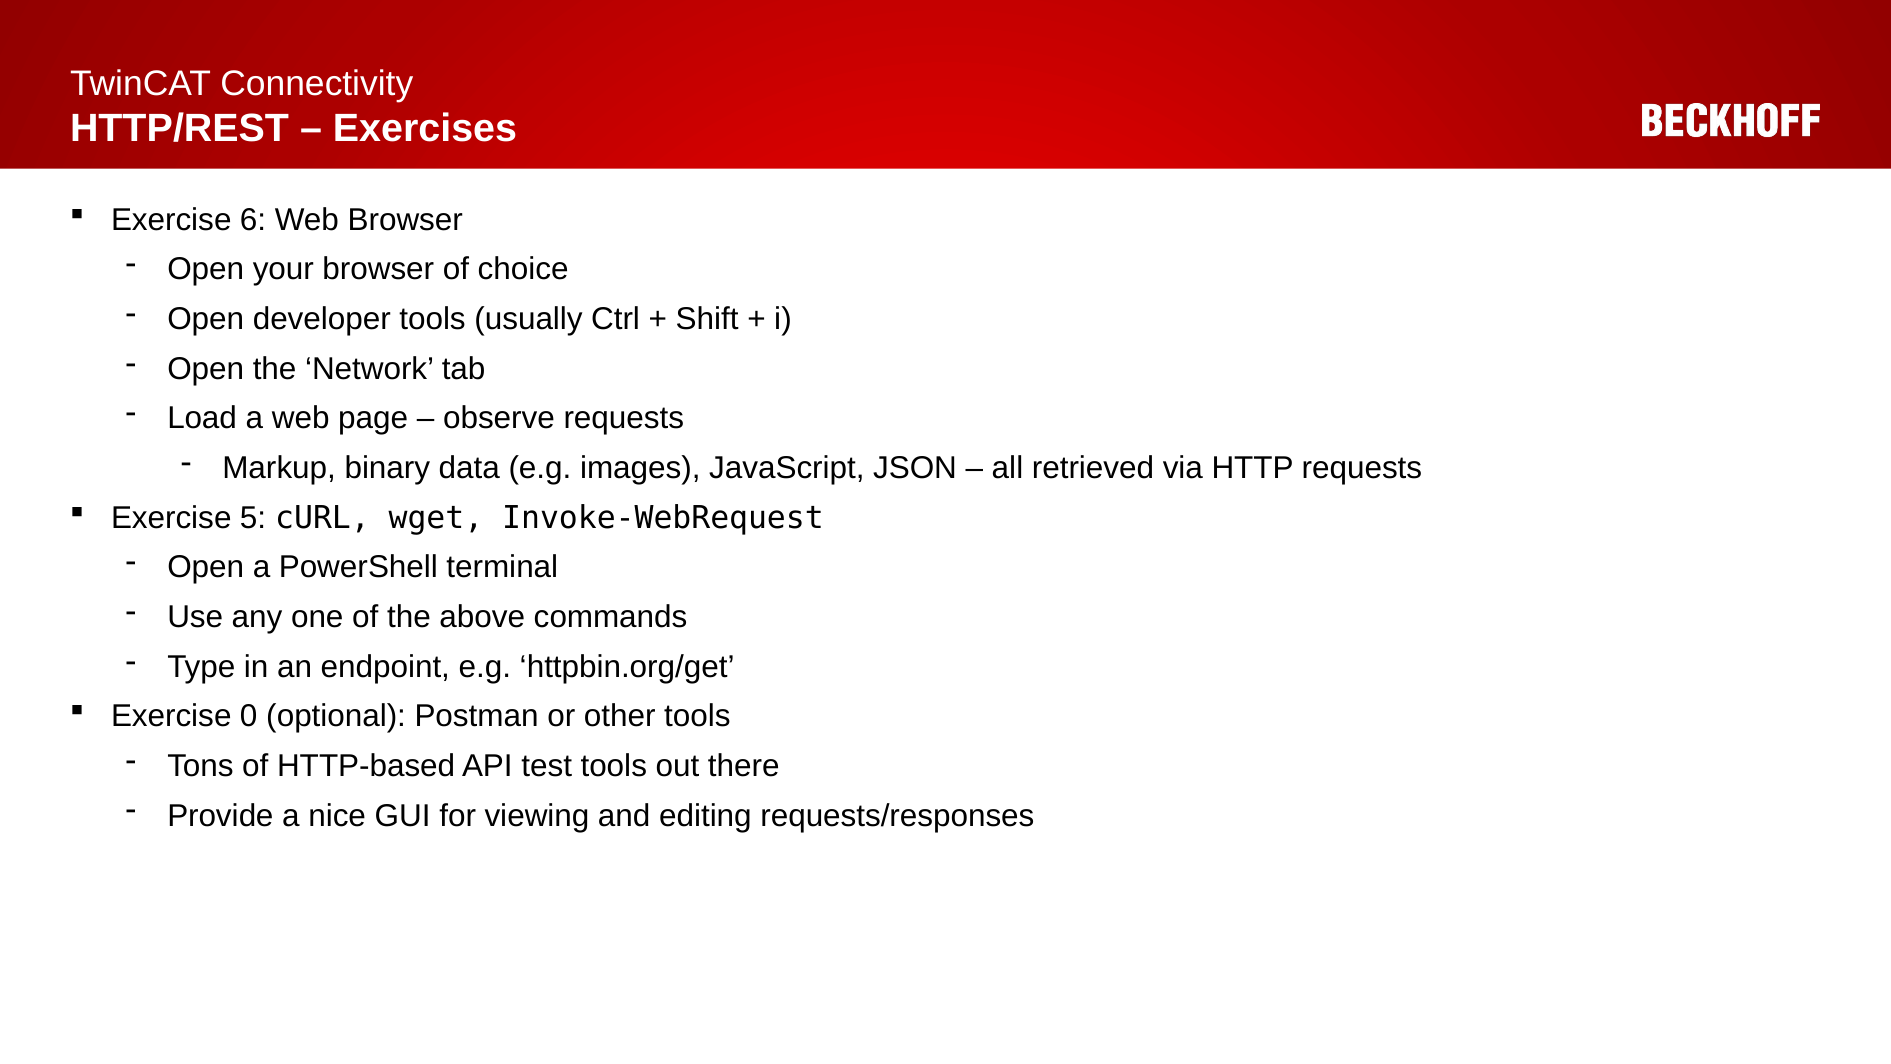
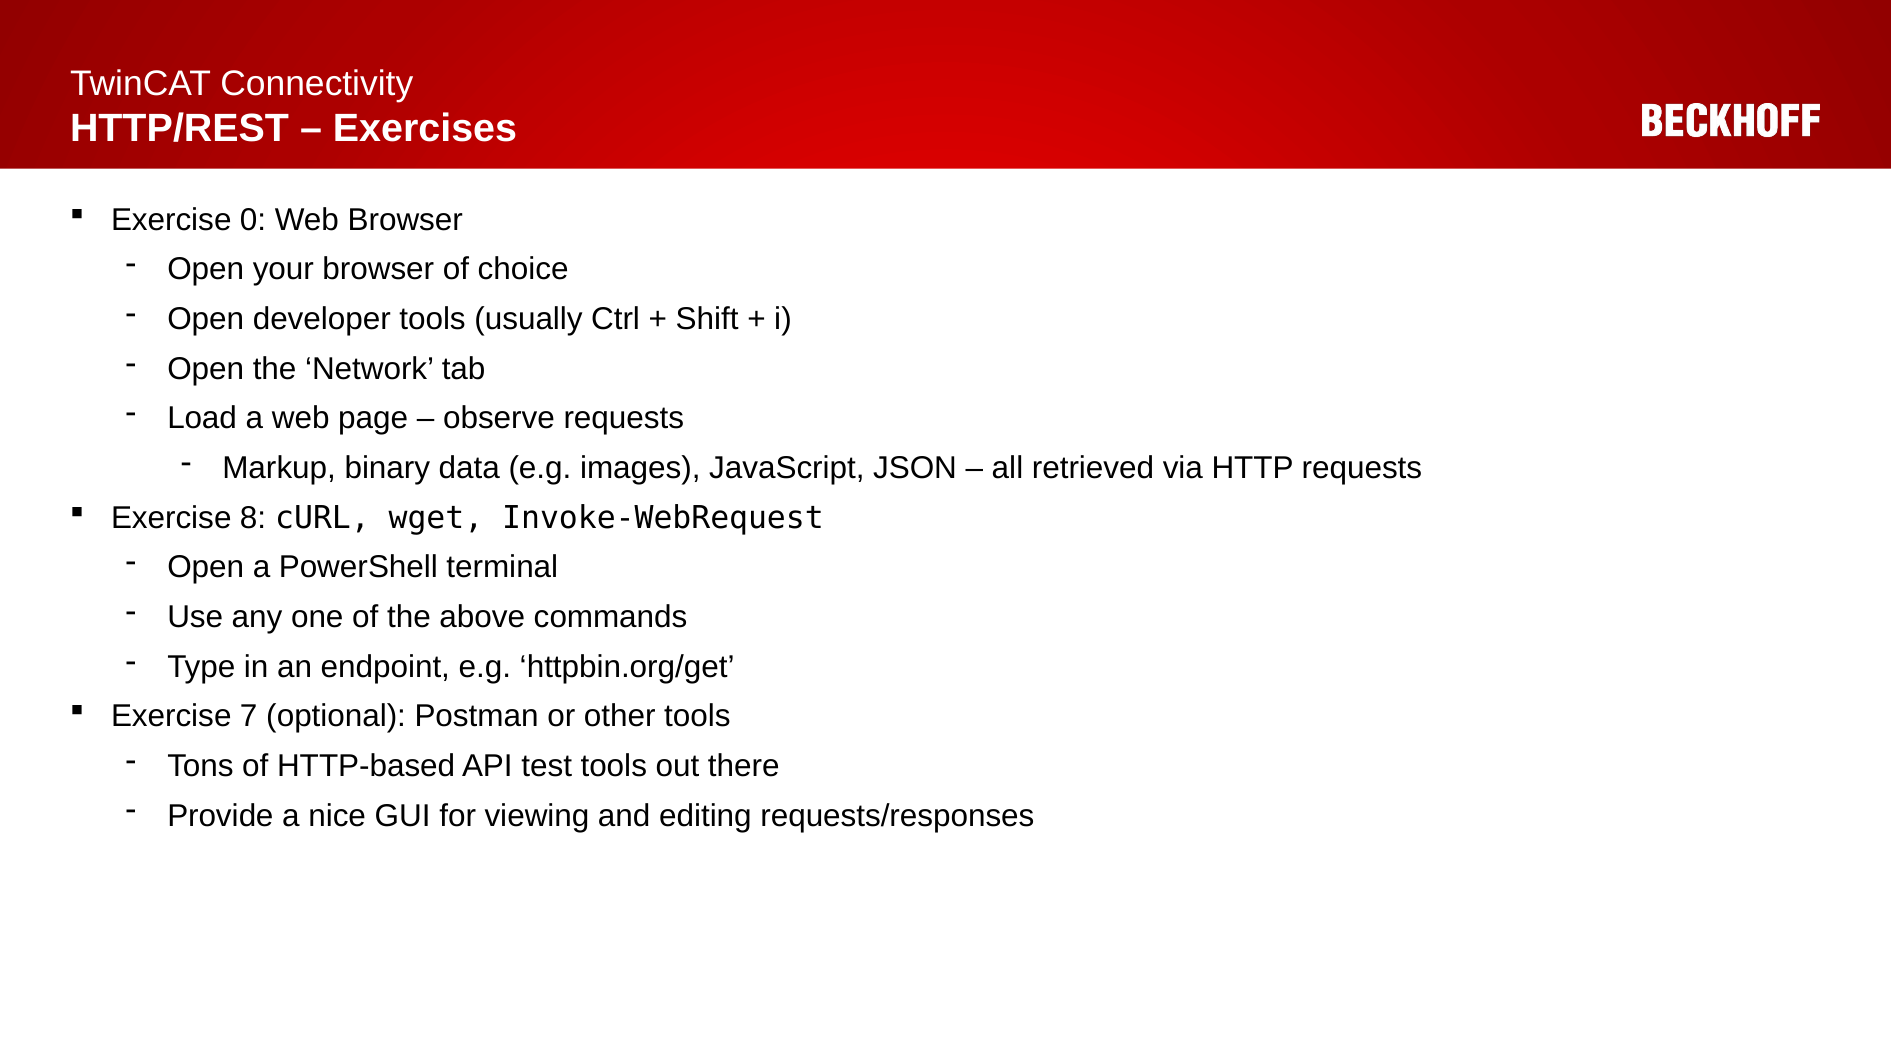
6: 6 -> 0
5: 5 -> 8
0: 0 -> 7
